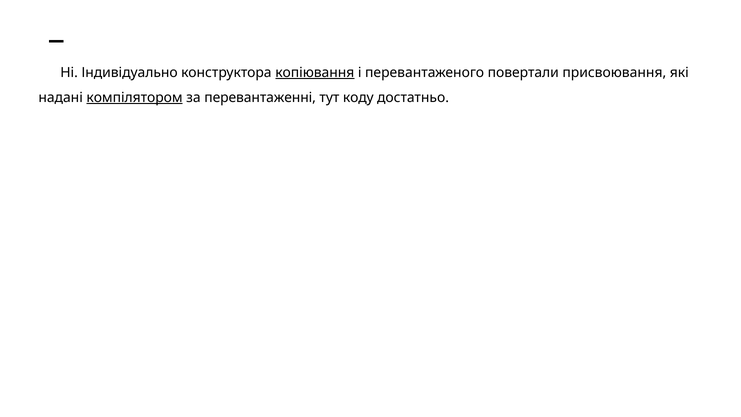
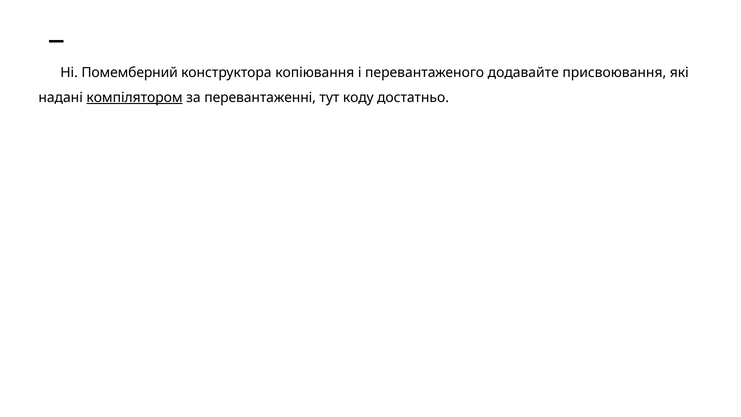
Індивідуально: Індивідуально -> Помемберний
копіювання underline: present -> none
повертали: повертали -> додавайте
